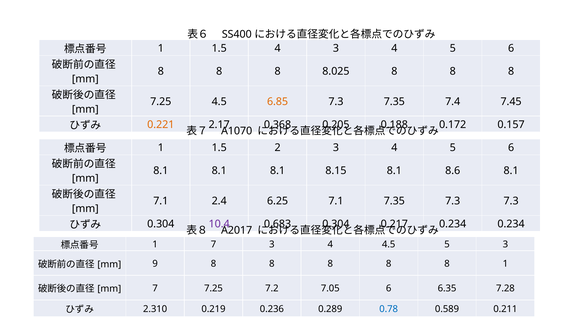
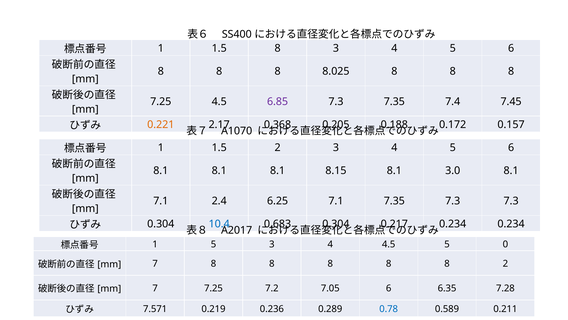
1.5 4: 4 -> 8
6.85 colour: orange -> purple
8.6: 8.6 -> 3.0
10.4 colour: purple -> blue
1 7: 7 -> 5
5 3: 3 -> 0
9 at (155, 263): 9 -> 7
8 1: 1 -> 2
2.310: 2.310 -> 7.571
